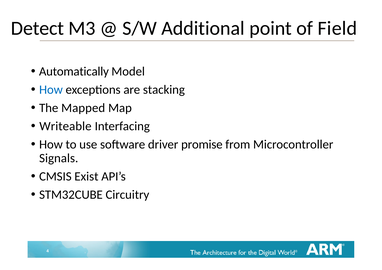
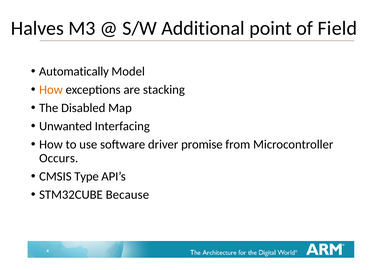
Detect: Detect -> Halves
How at (51, 90) colour: blue -> orange
Mapped: Mapped -> Disabled
Writeable: Writeable -> Unwanted
Signals: Signals -> Occurs
Exist: Exist -> Type
Circuitry: Circuitry -> Because
